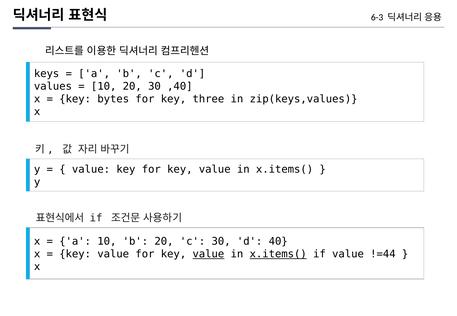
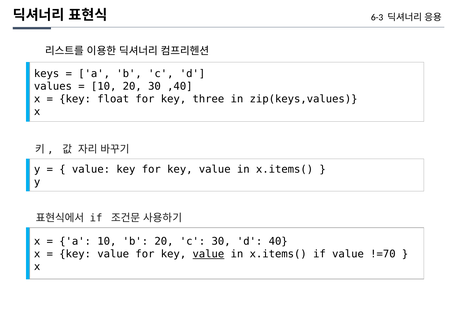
bytes: bytes -> float
x.items( at (278, 254) underline: present -> none
!=44: !=44 -> !=70
